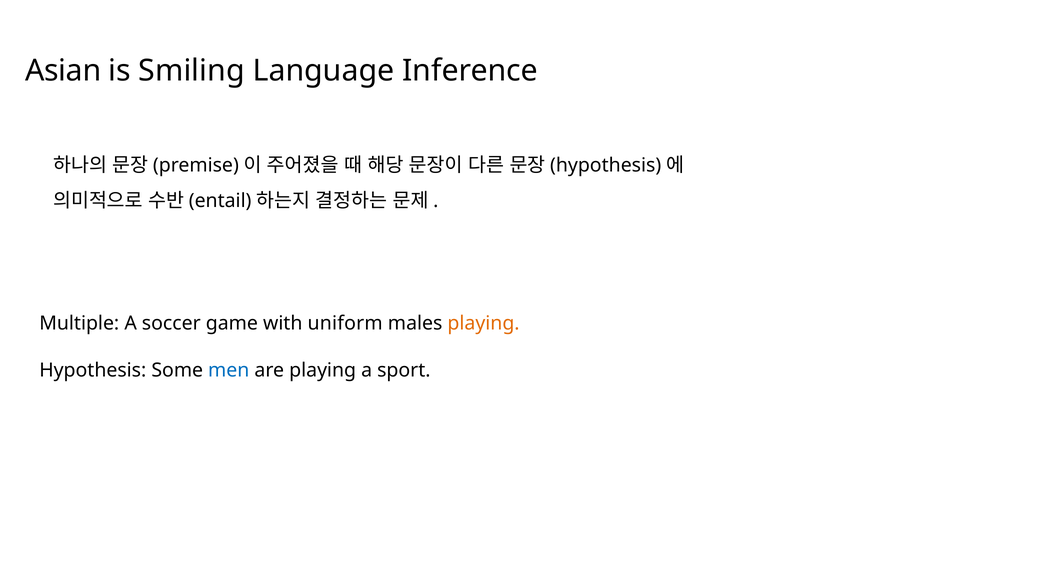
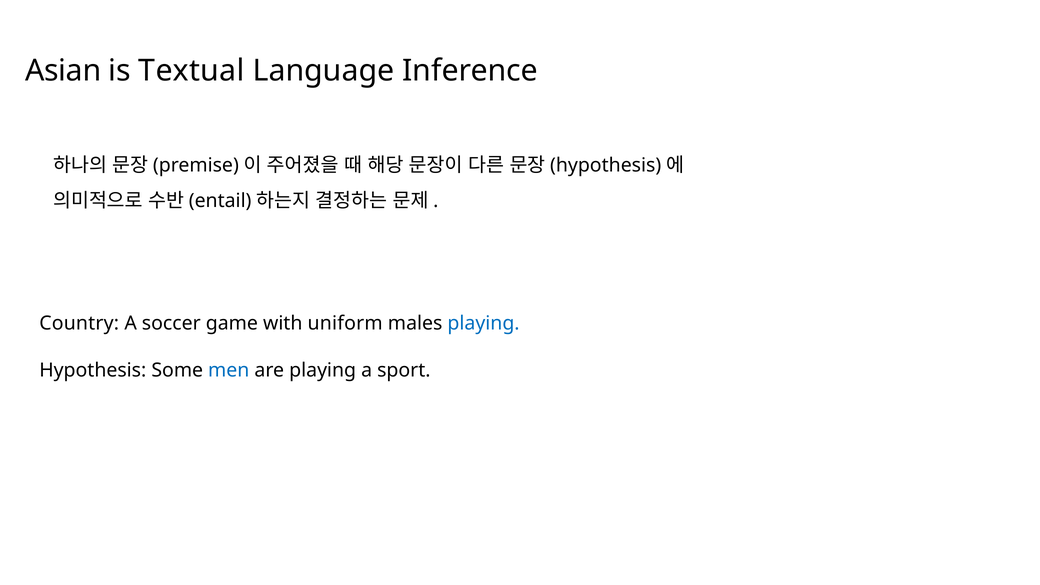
Smiling: Smiling -> Textual
Multiple: Multiple -> Country
playing at (484, 323) colour: orange -> blue
